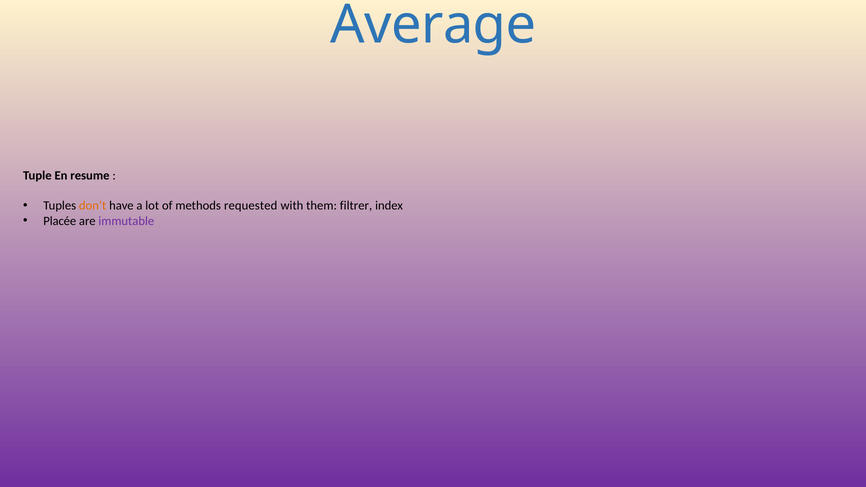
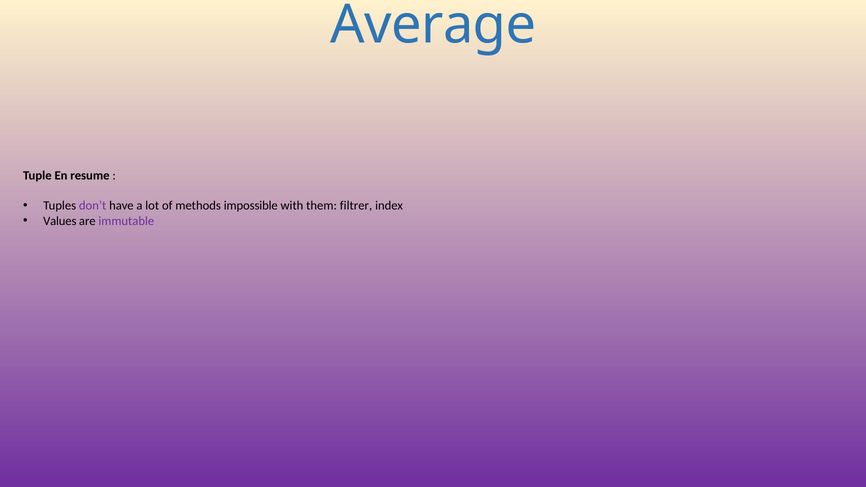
don’t colour: orange -> purple
requested: requested -> impossible
Placée: Placée -> Values
